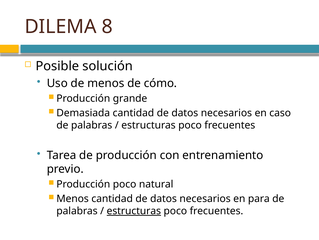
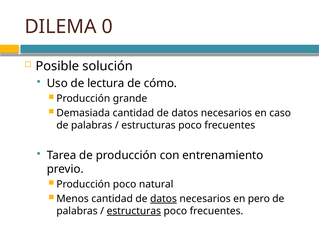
8: 8 -> 0
de menos: menos -> lectura
datos at (163, 198) underline: none -> present
para: para -> pero
